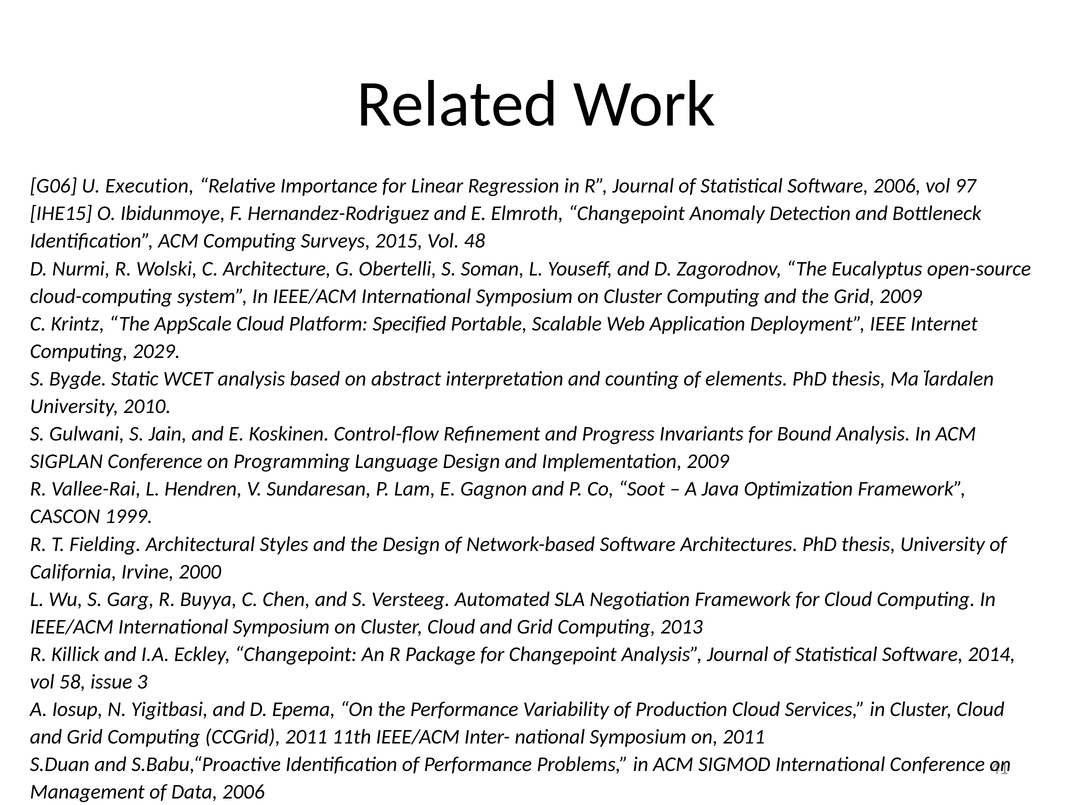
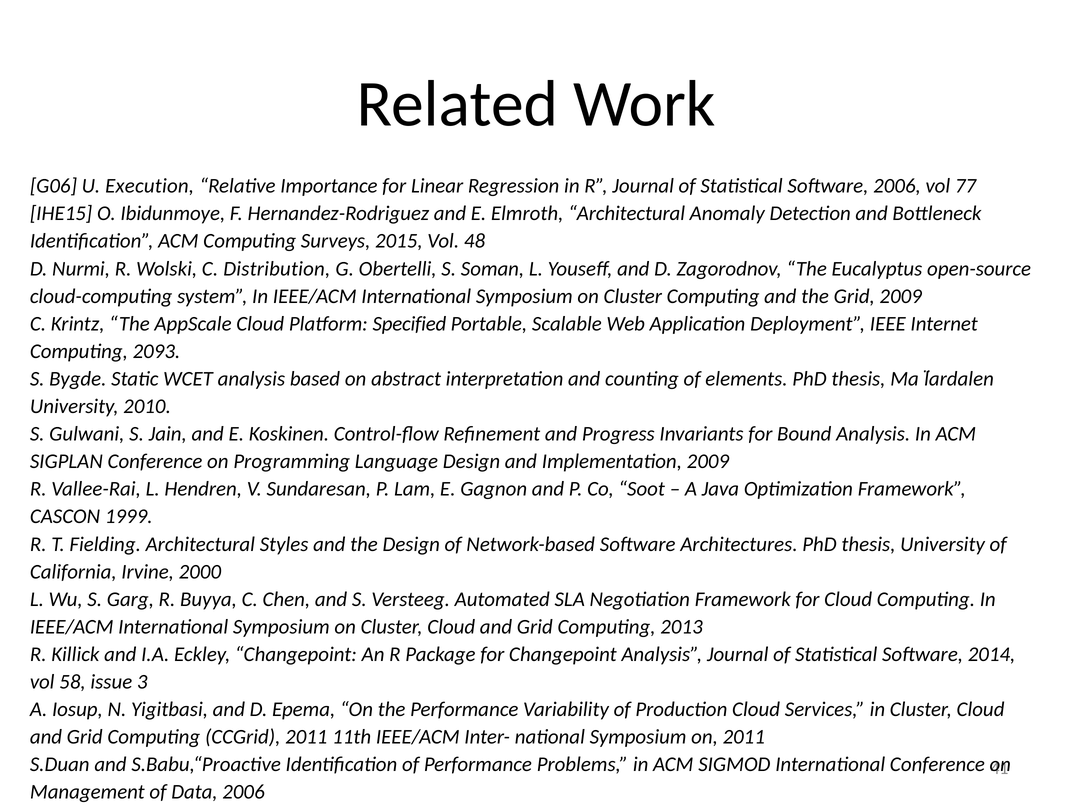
97: 97 -> 77
Elmroth Changepoint: Changepoint -> Architectural
Architecture: Architecture -> Distribution
2029: 2029 -> 2093
